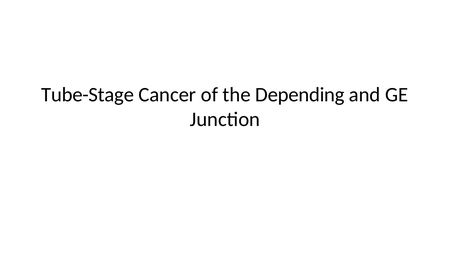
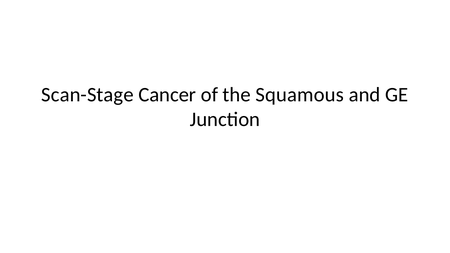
Tube-Stage: Tube-Stage -> Scan-Stage
Depending: Depending -> Squamous
